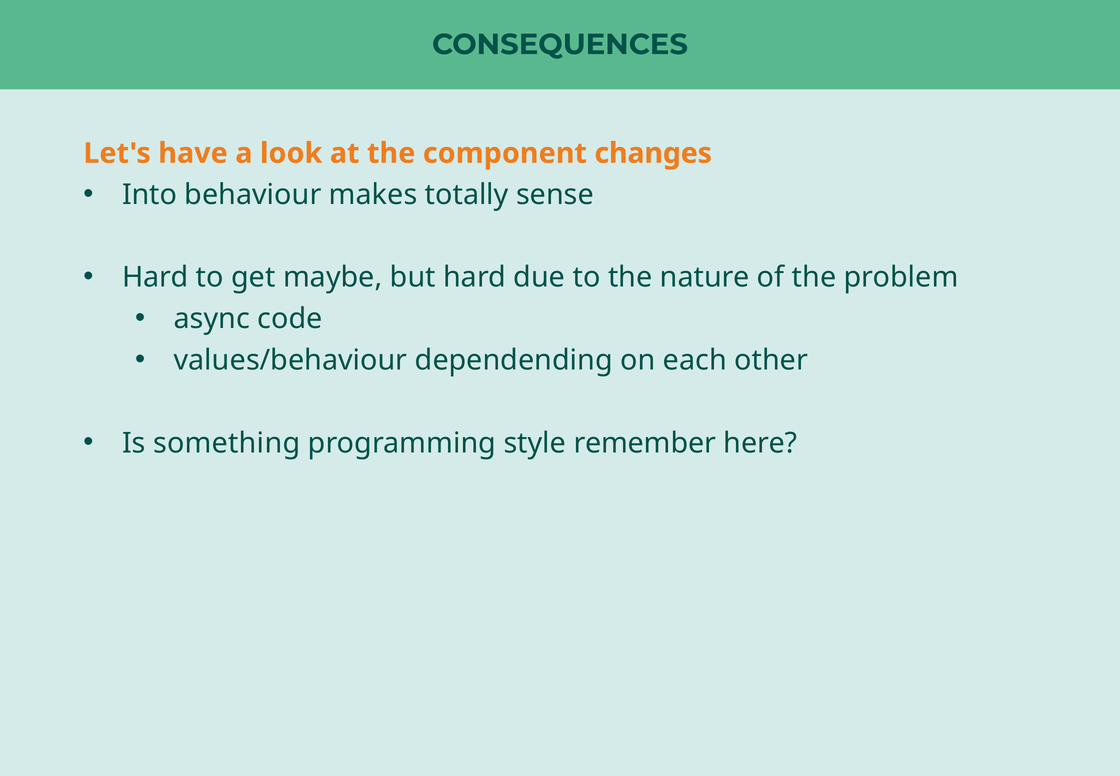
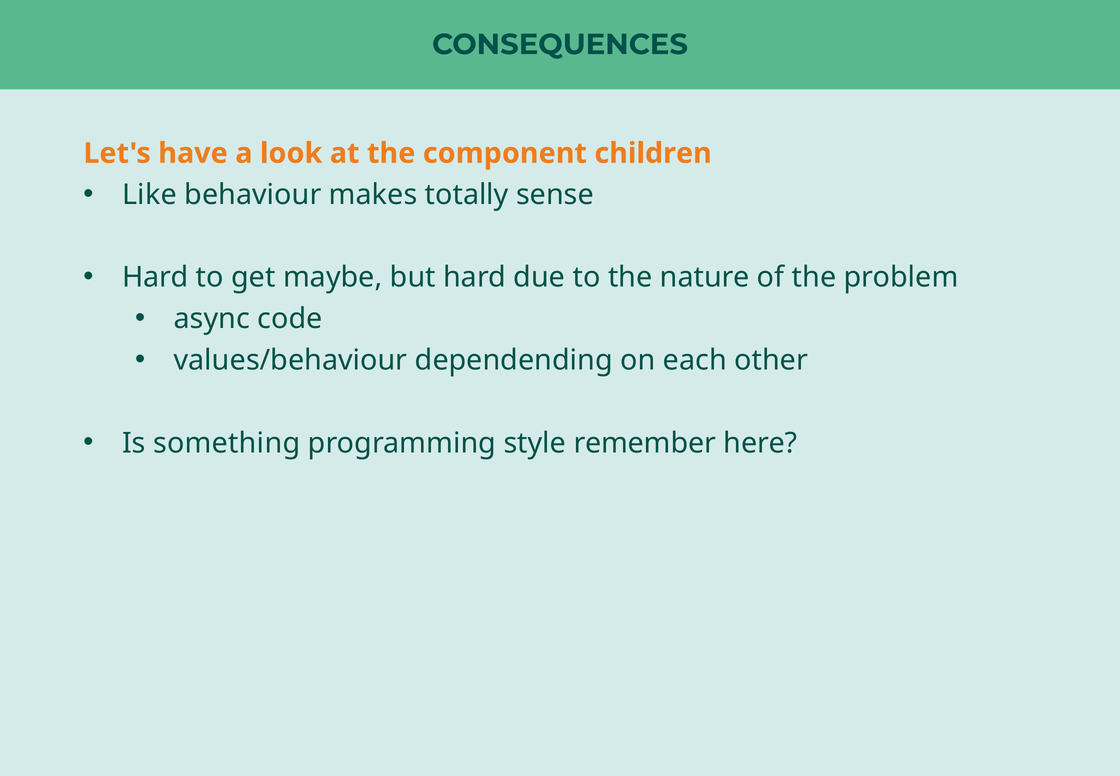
changes: changes -> children
Into: Into -> Like
